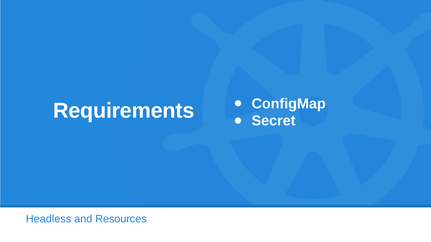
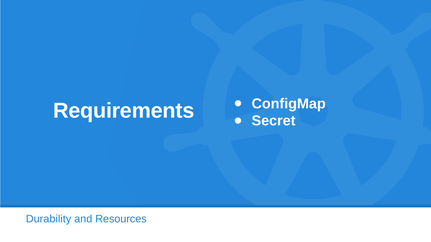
Headless: Headless -> Durability
